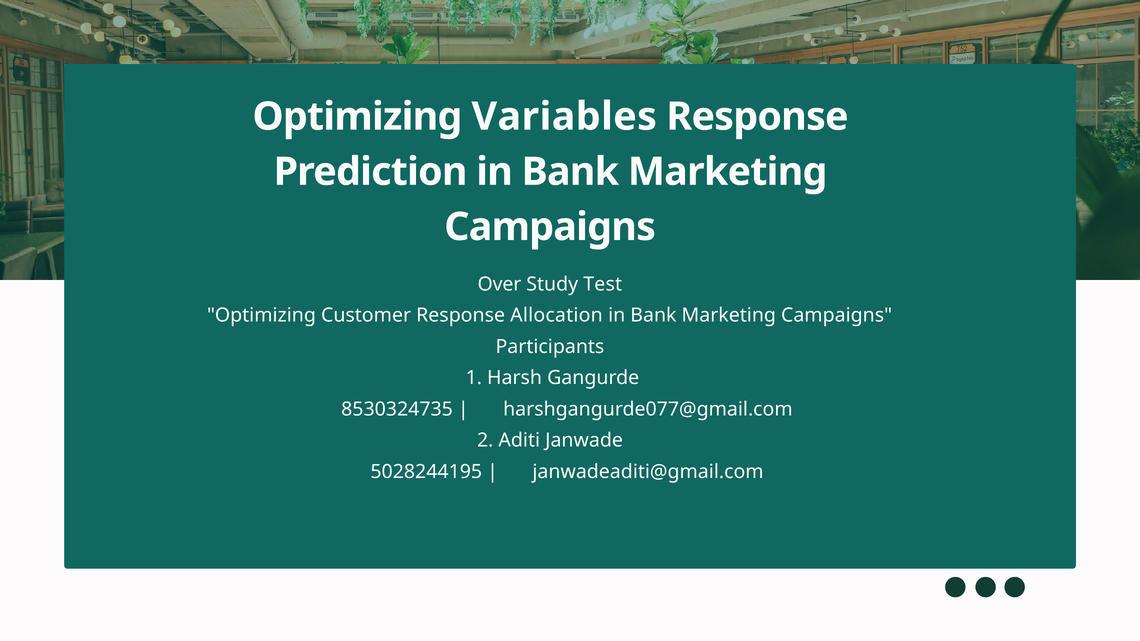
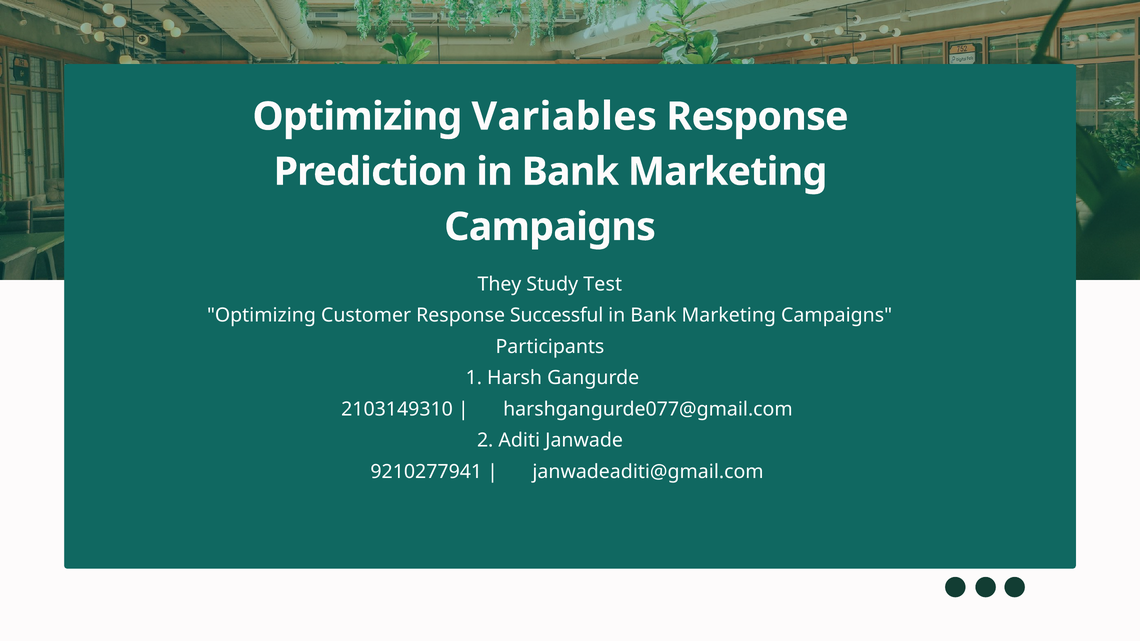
Over: Over -> They
Allocation: Allocation -> Successful
8530324735: 8530324735 -> 2103149310
5028244195: 5028244195 -> 9210277941
